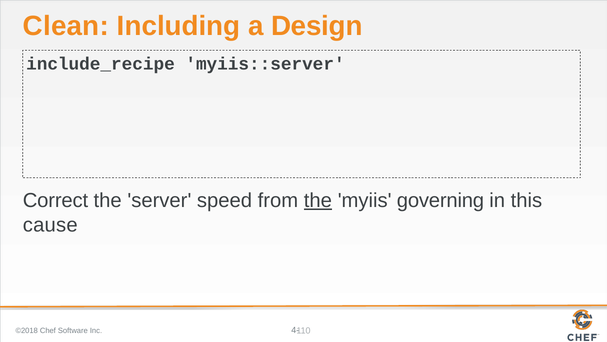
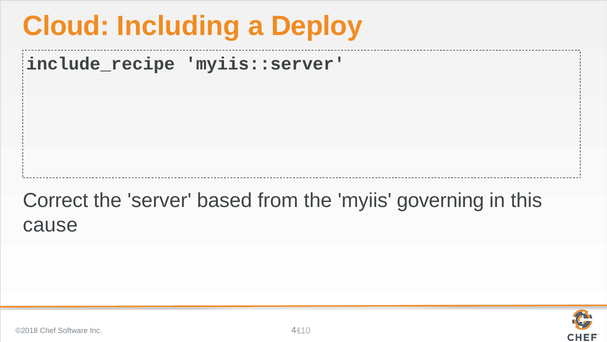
Clean: Clean -> Cloud
Design: Design -> Deploy
speed: speed -> based
the at (318, 200) underline: present -> none
